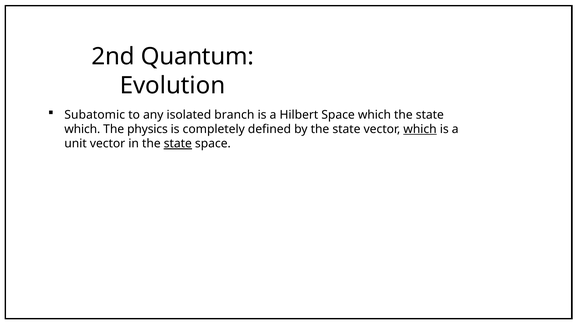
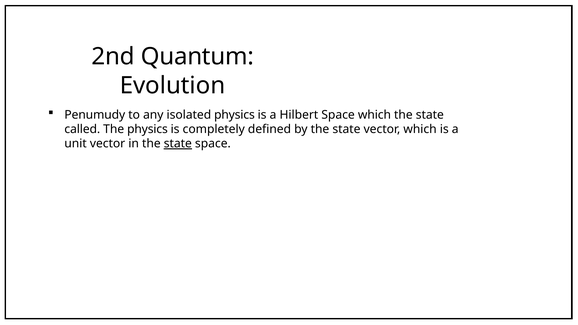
Subatomic: Subatomic -> Penumudy
isolated branch: branch -> physics
which at (82, 129): which -> called
which at (420, 129) underline: present -> none
